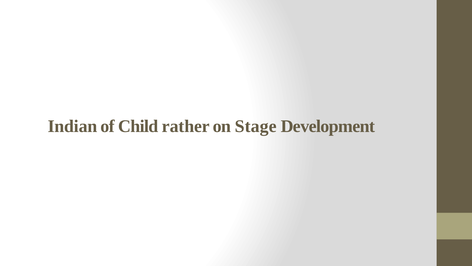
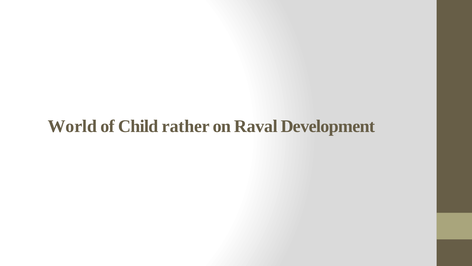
Indian: Indian -> World
Stage: Stage -> Raval
